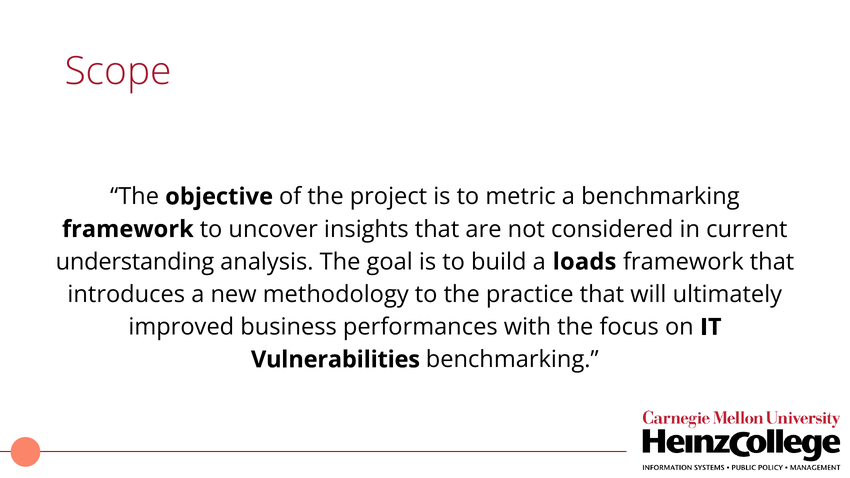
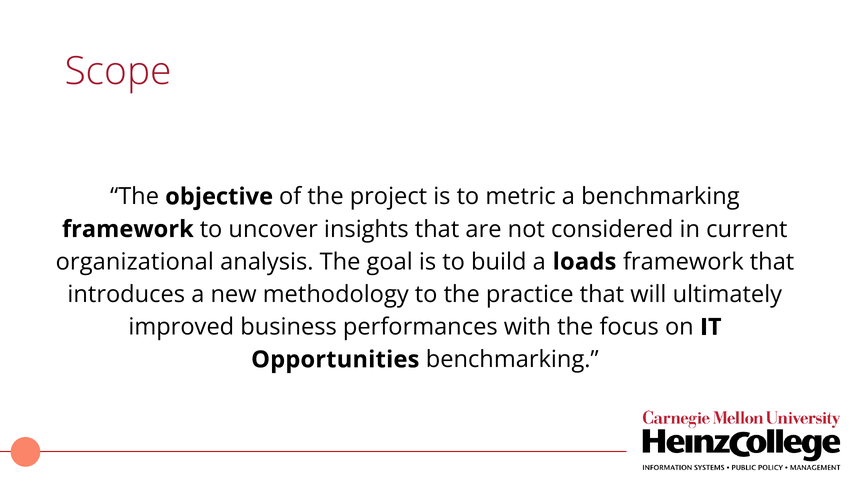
understanding: understanding -> organizational
Vulnerabilities: Vulnerabilities -> Opportunities
